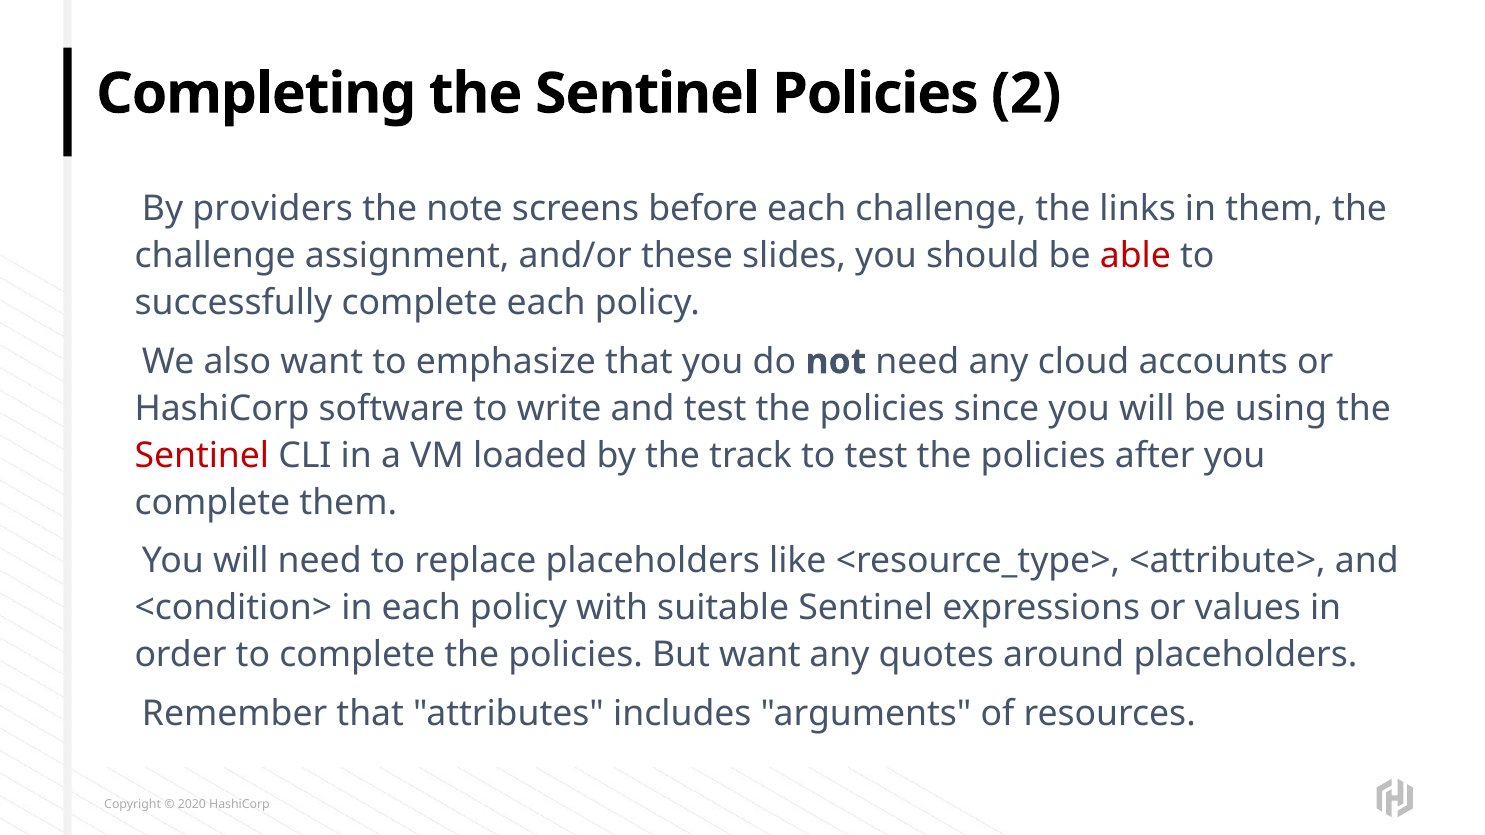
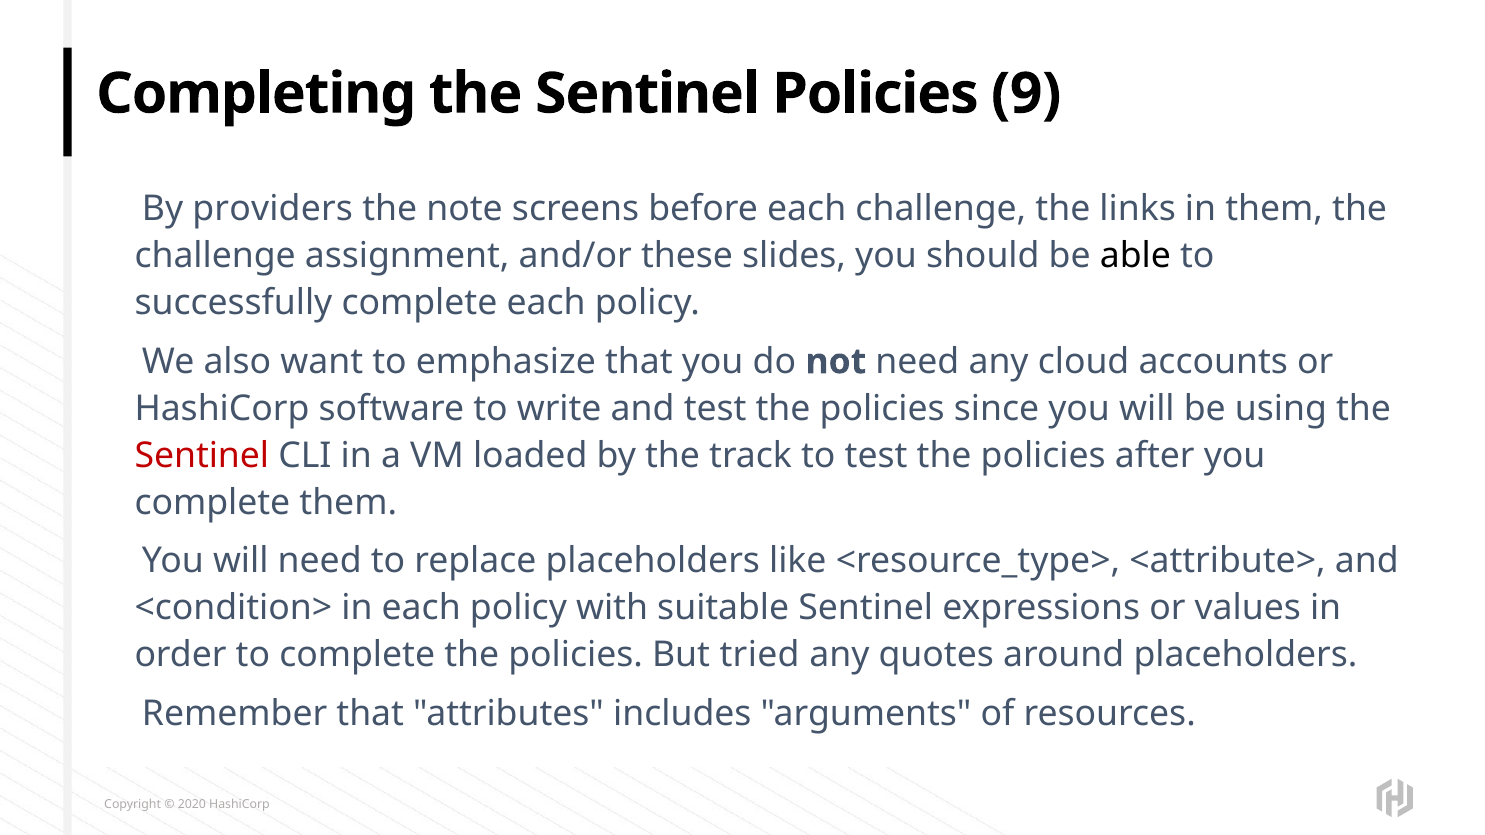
2: 2 -> 9
able colour: red -> black
But want: want -> tried
